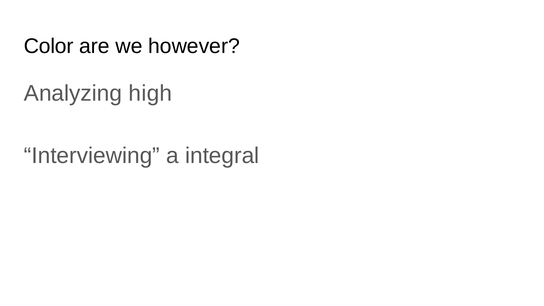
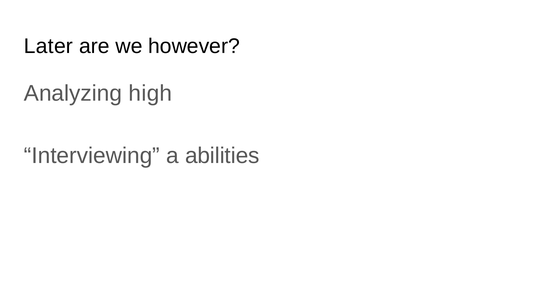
Color: Color -> Later
integral: integral -> abilities
